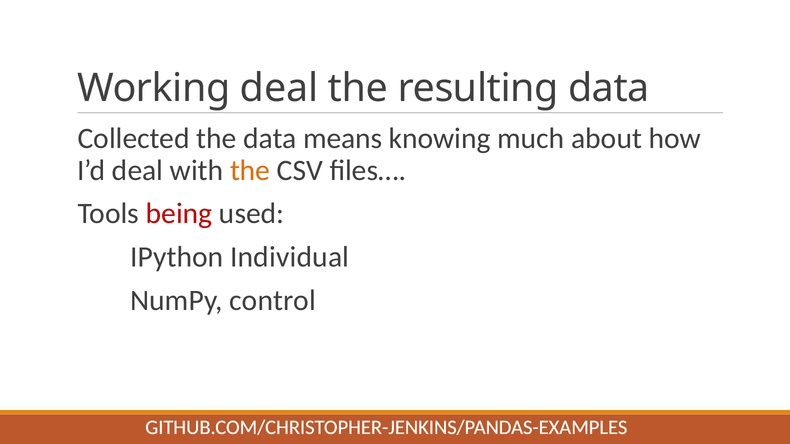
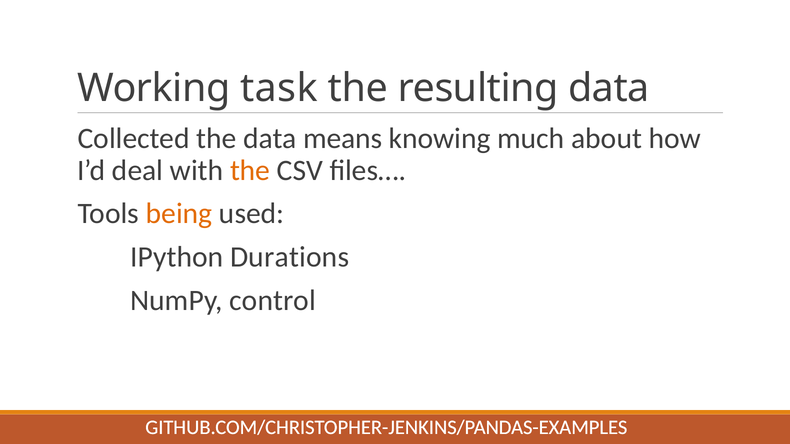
Working deal: deal -> task
being colour: red -> orange
Individual: Individual -> Durations
